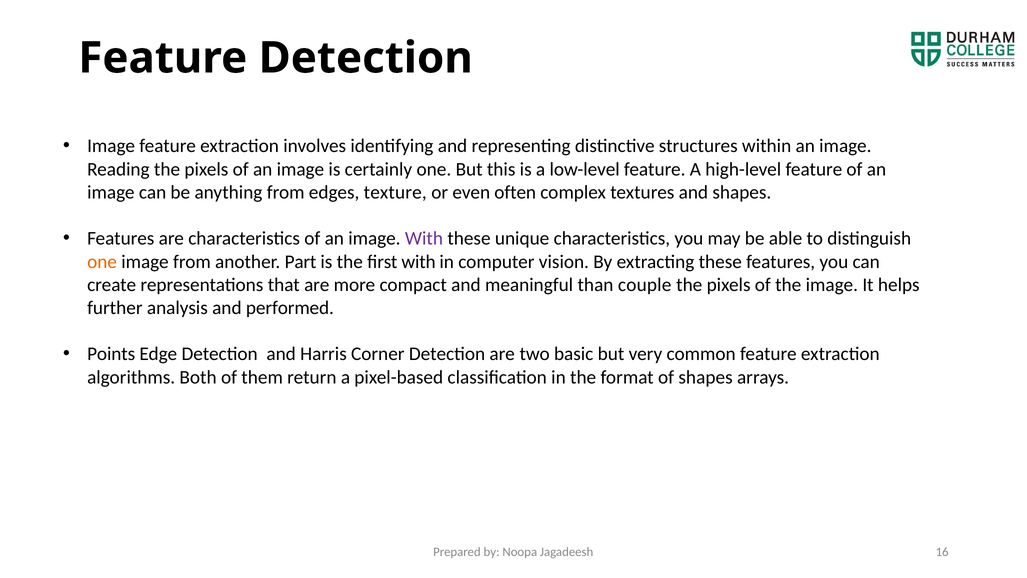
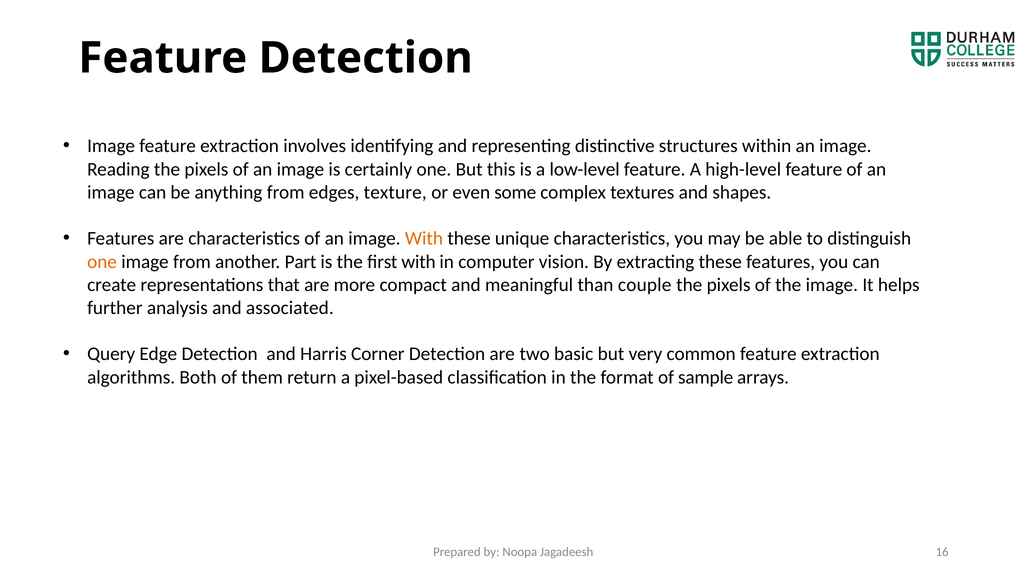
often: often -> some
With at (424, 238) colour: purple -> orange
performed: performed -> associated
Points: Points -> Query
of shapes: shapes -> sample
